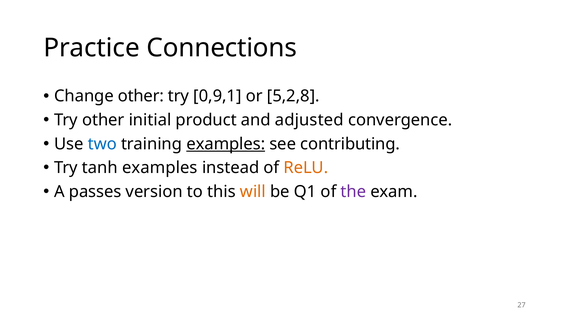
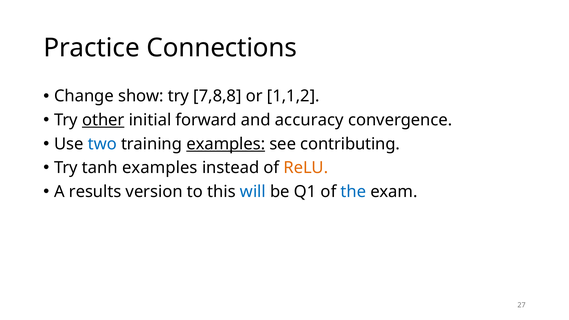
Change other: other -> show
0,9,1: 0,9,1 -> 7,8,8
5,2,8: 5,2,8 -> 1,1,2
other at (103, 120) underline: none -> present
product: product -> forward
adjusted: adjusted -> accuracy
passes: passes -> results
will colour: orange -> blue
the colour: purple -> blue
